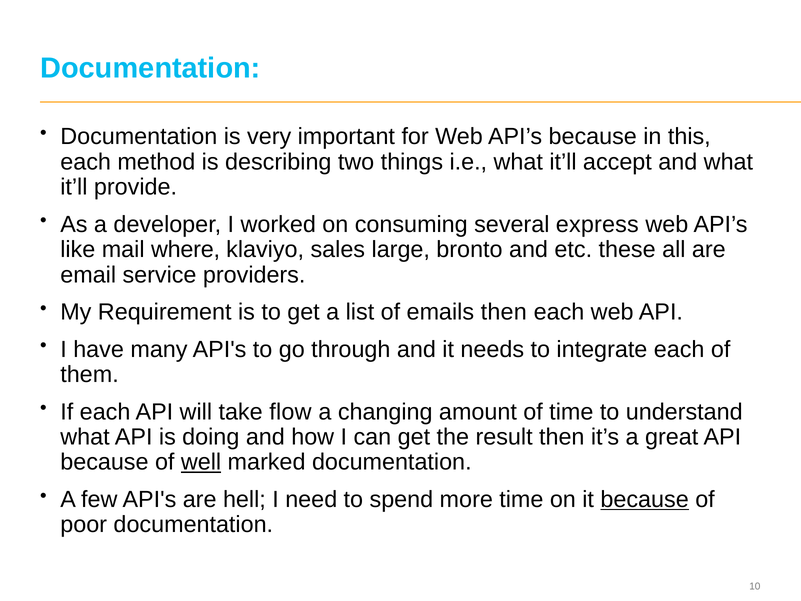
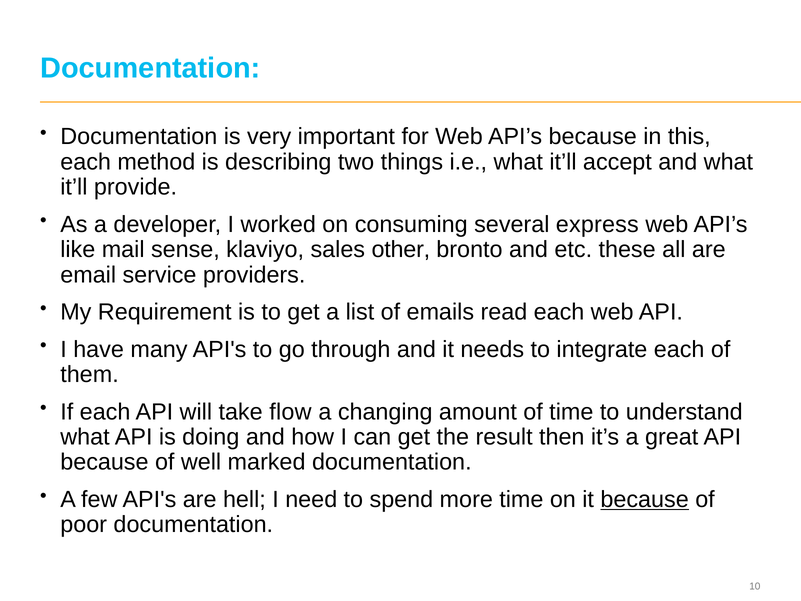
where: where -> sense
large: large -> other
emails then: then -> read
well underline: present -> none
